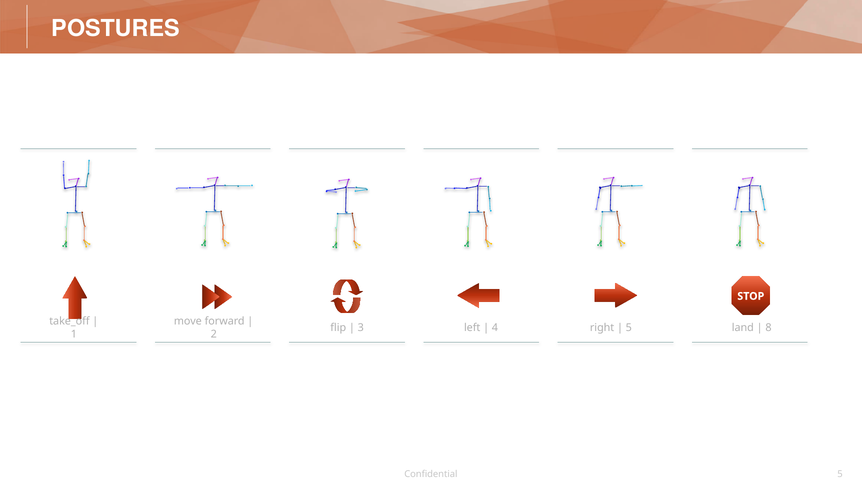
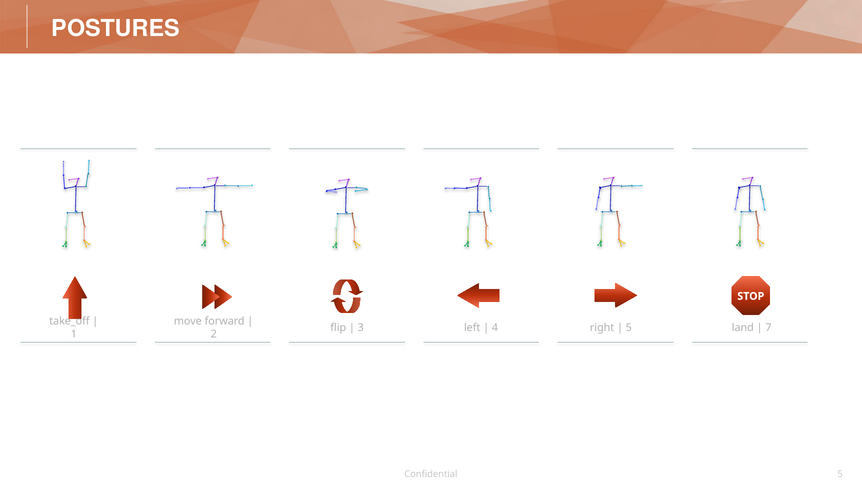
8: 8 -> 7
